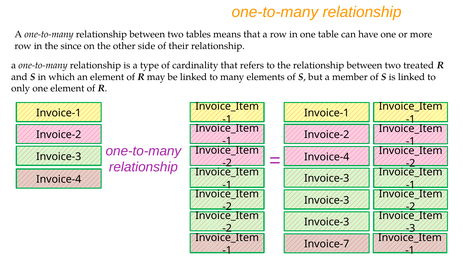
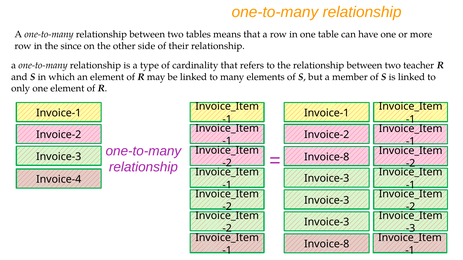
treated: treated -> teacher
Invoice-4 at (327, 157): Invoice-4 -> Invoice-8
Invoice-7 at (327, 244): Invoice-7 -> Invoice-8
